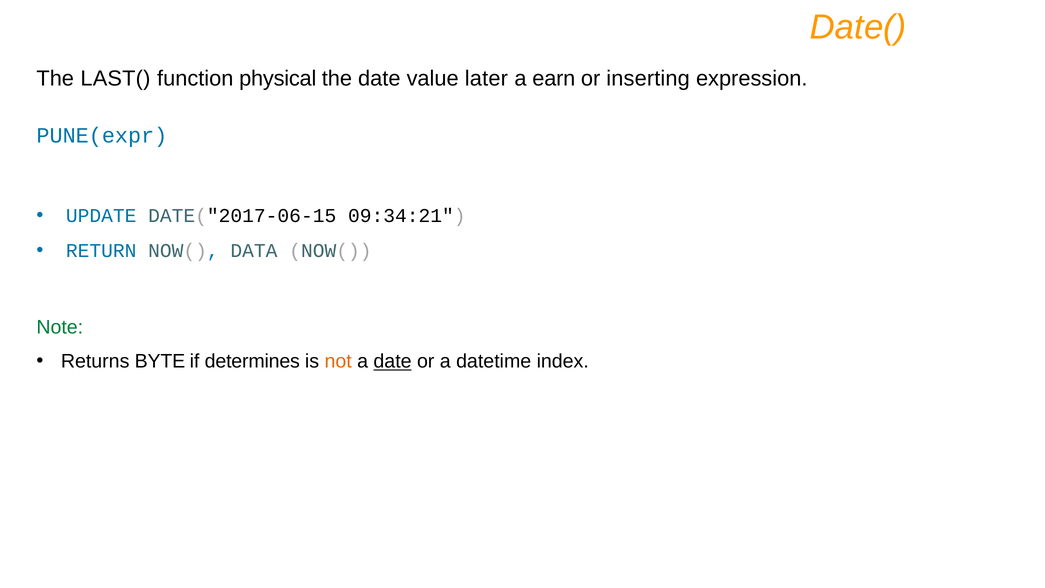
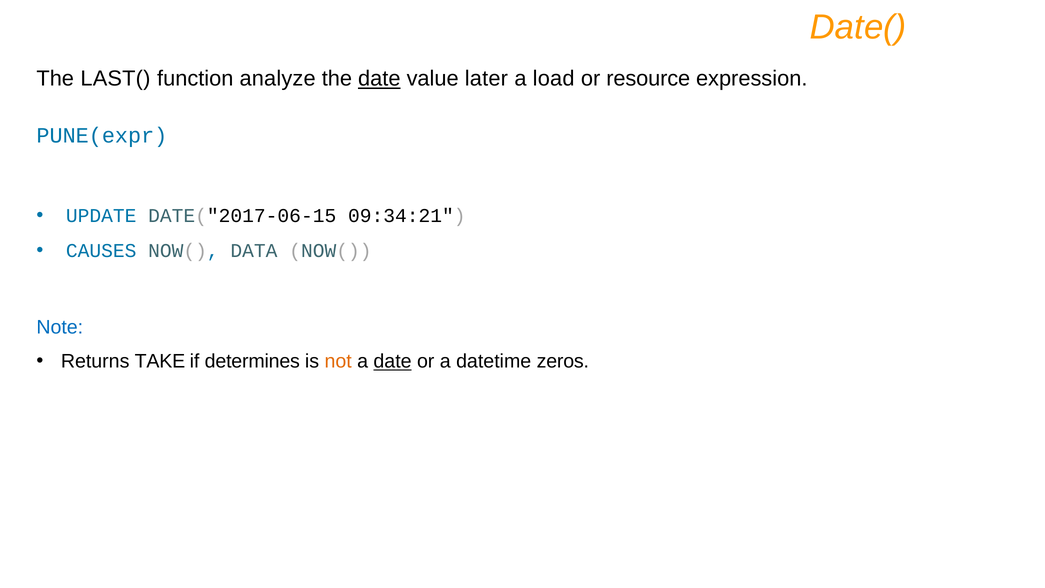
physical: physical -> analyze
date at (379, 79) underline: none -> present
earn: earn -> load
inserting: inserting -> resource
RETURN: RETURN -> CAUSES
Note colour: green -> blue
BYTE: BYTE -> TAKE
index: index -> zeros
